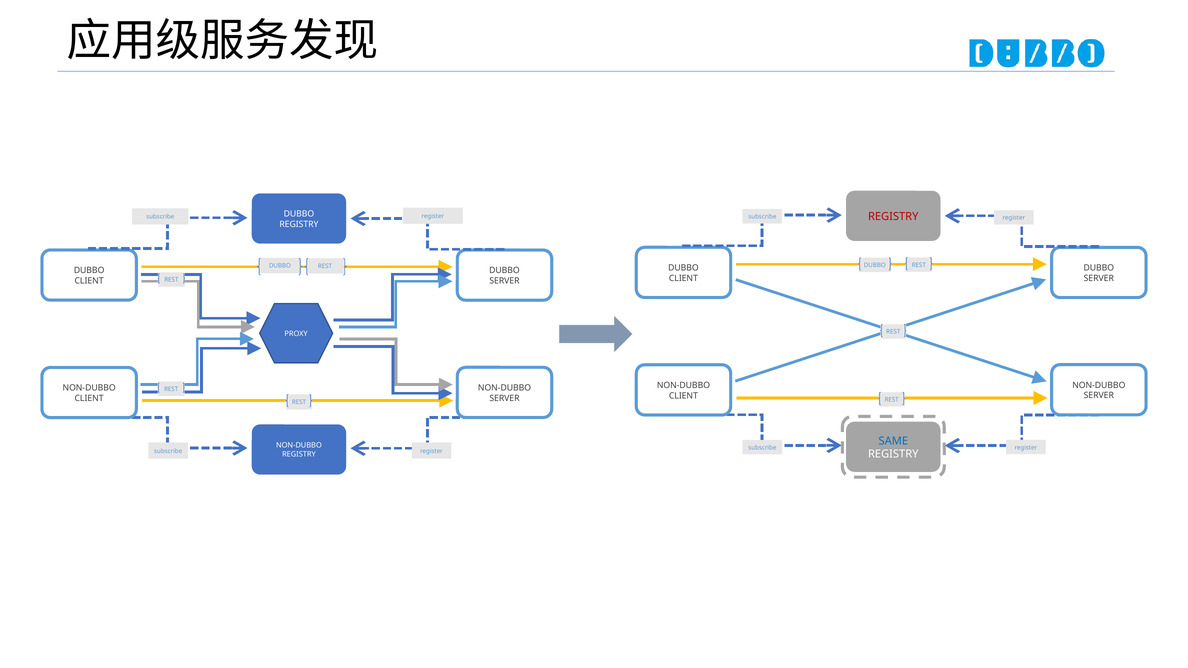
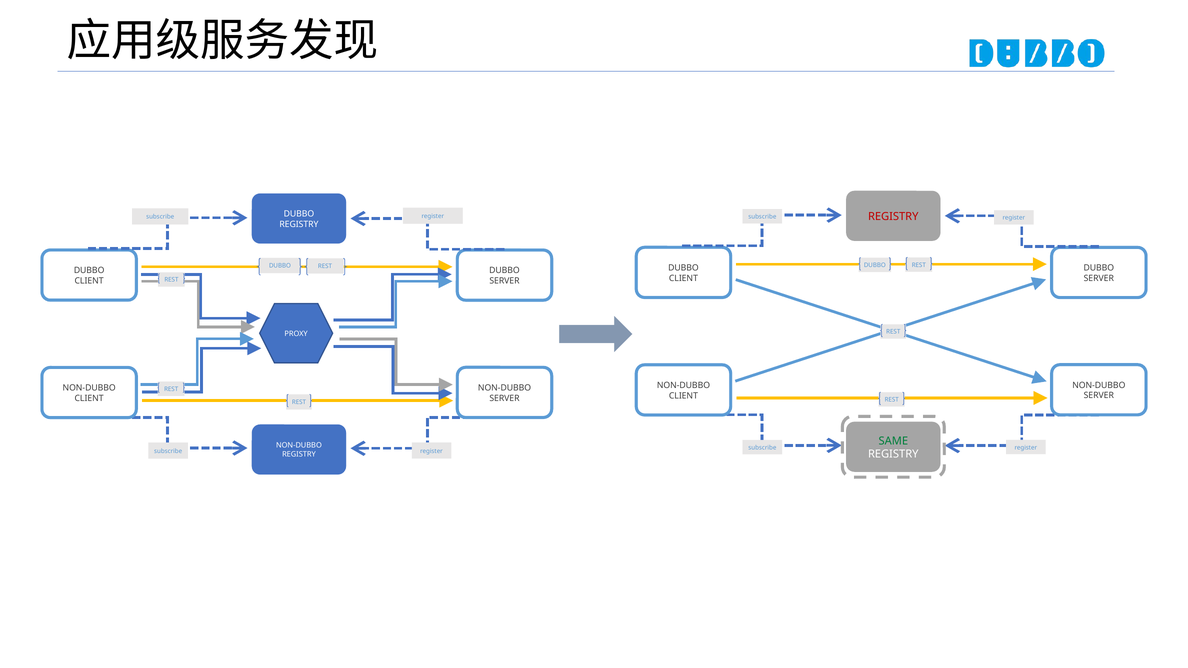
SAME colour: blue -> green
